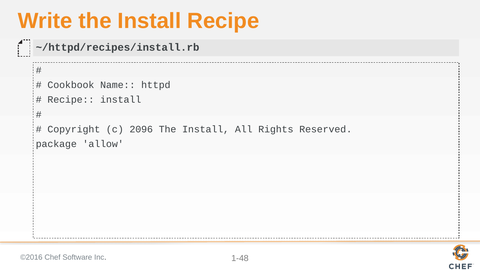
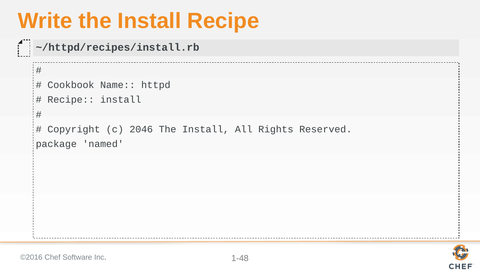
2096: 2096 -> 2046
allow: allow -> named
